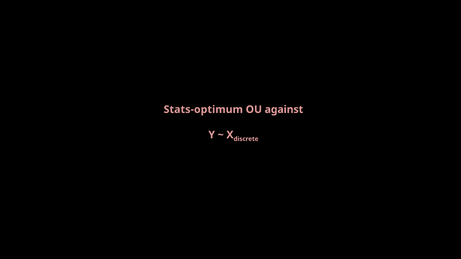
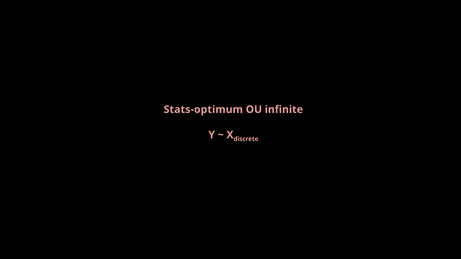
against: against -> infinite
